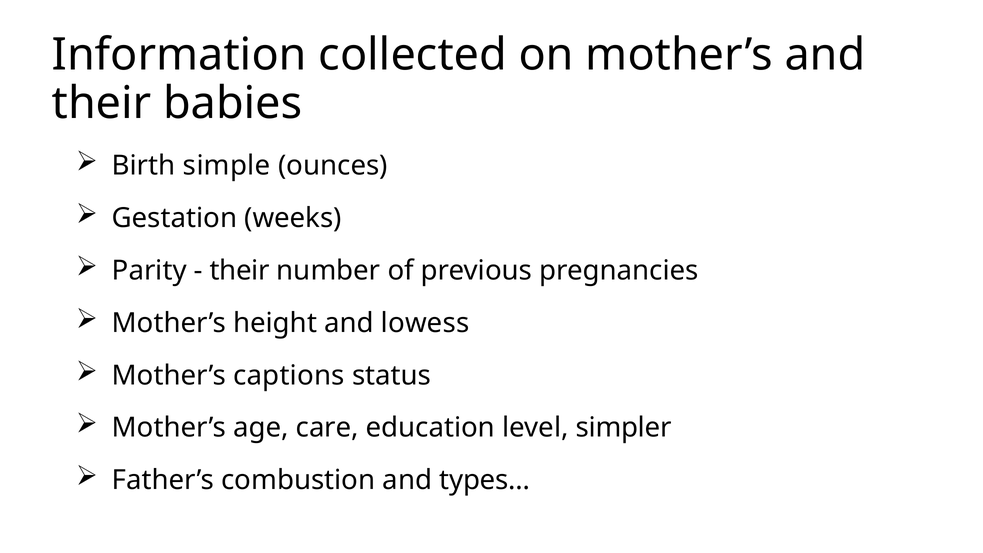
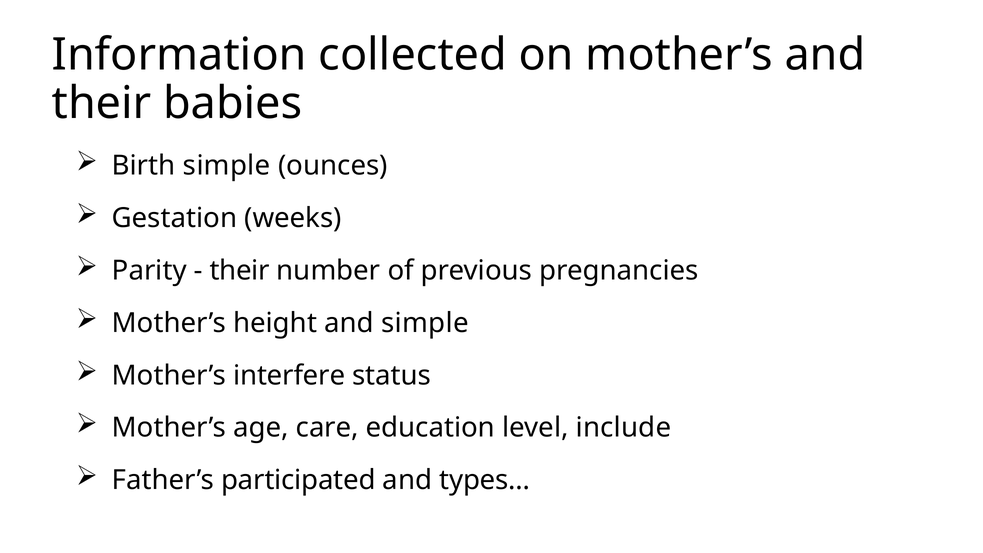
and lowess: lowess -> simple
captions: captions -> interfere
simpler: simpler -> include
combustion: combustion -> participated
